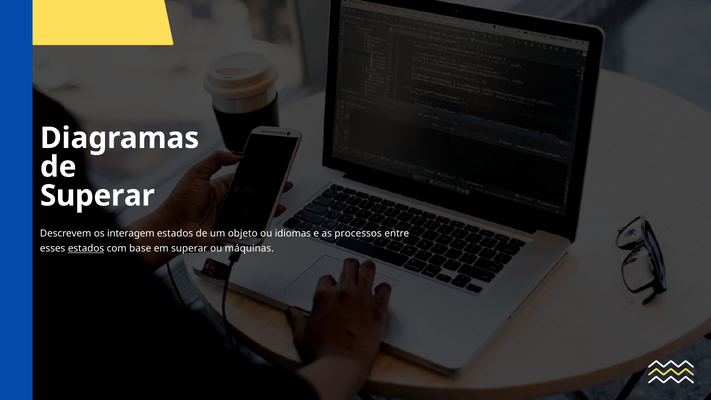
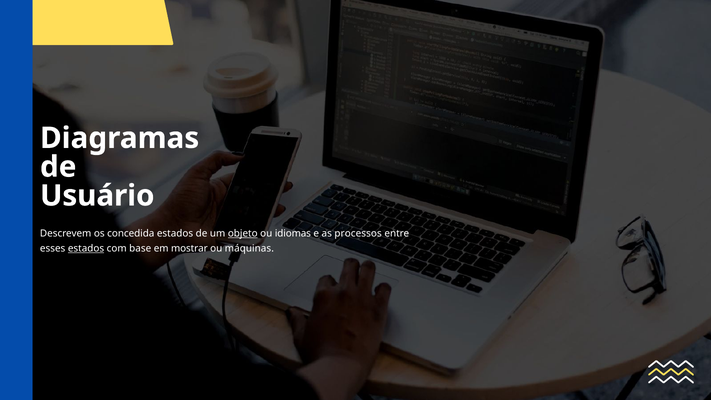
Superar at (97, 196): Superar -> Usuário
interagem: interagem -> concedida
objeto underline: none -> present
em superar: superar -> mostrar
